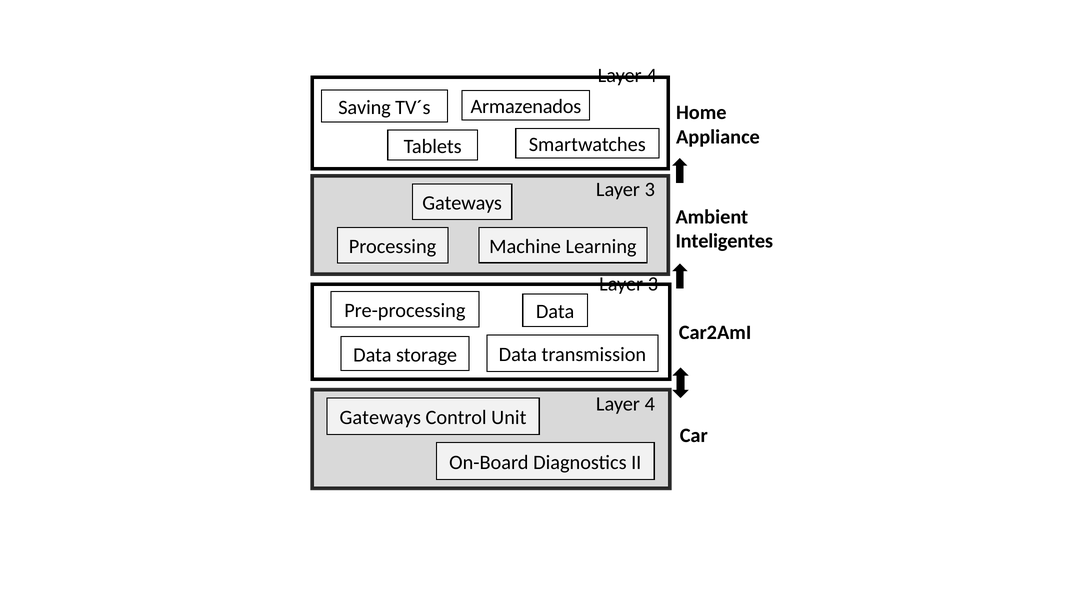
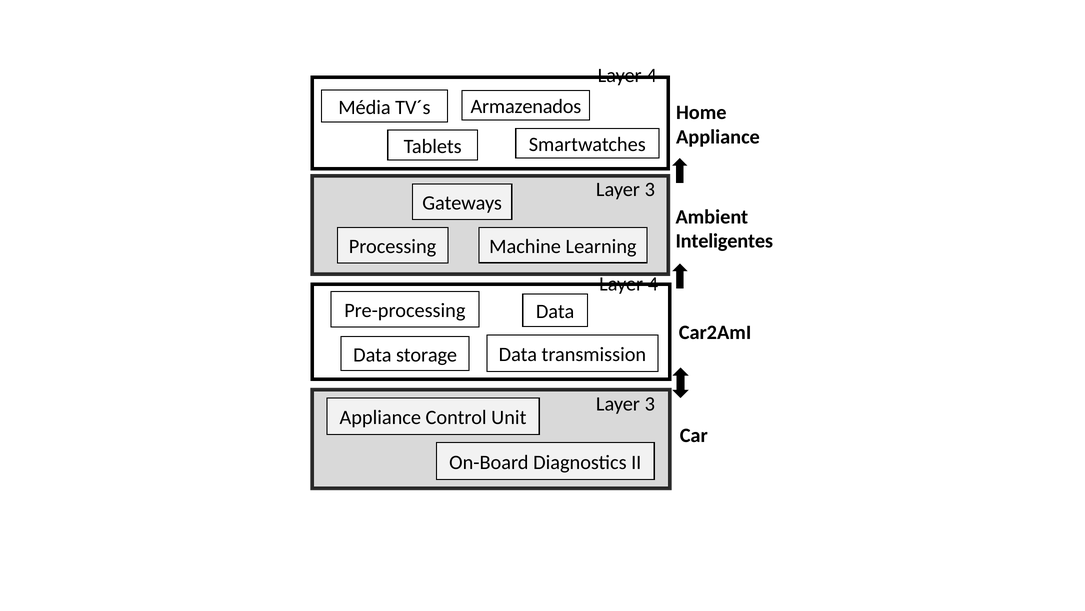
Saving: Saving -> Média
3 at (653, 284): 3 -> 4
4 at (650, 403): 4 -> 3
Gateways at (380, 417): Gateways -> Appliance
